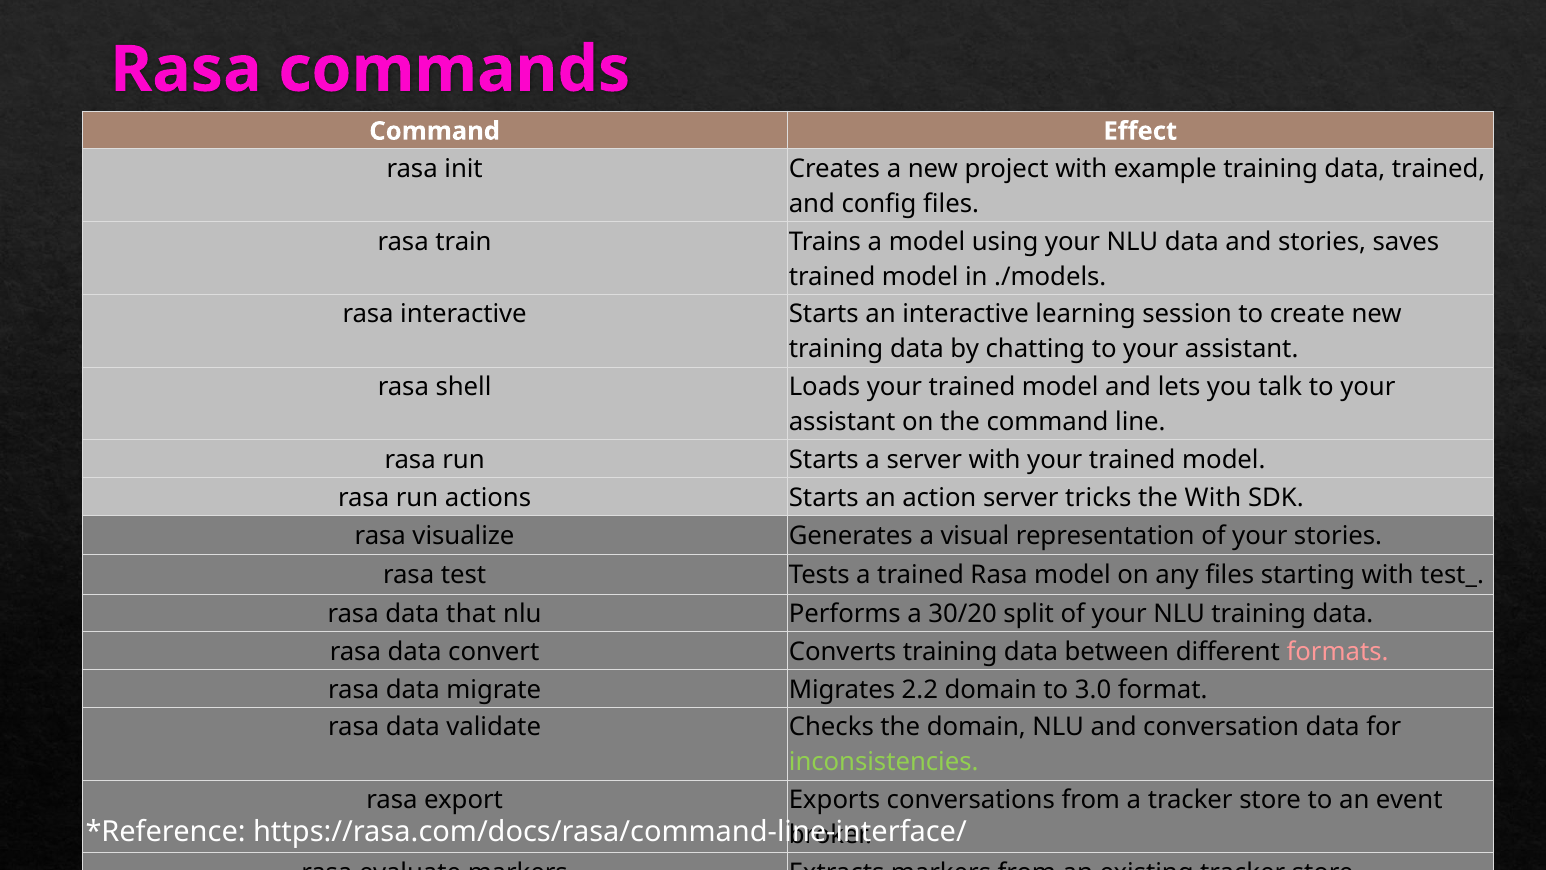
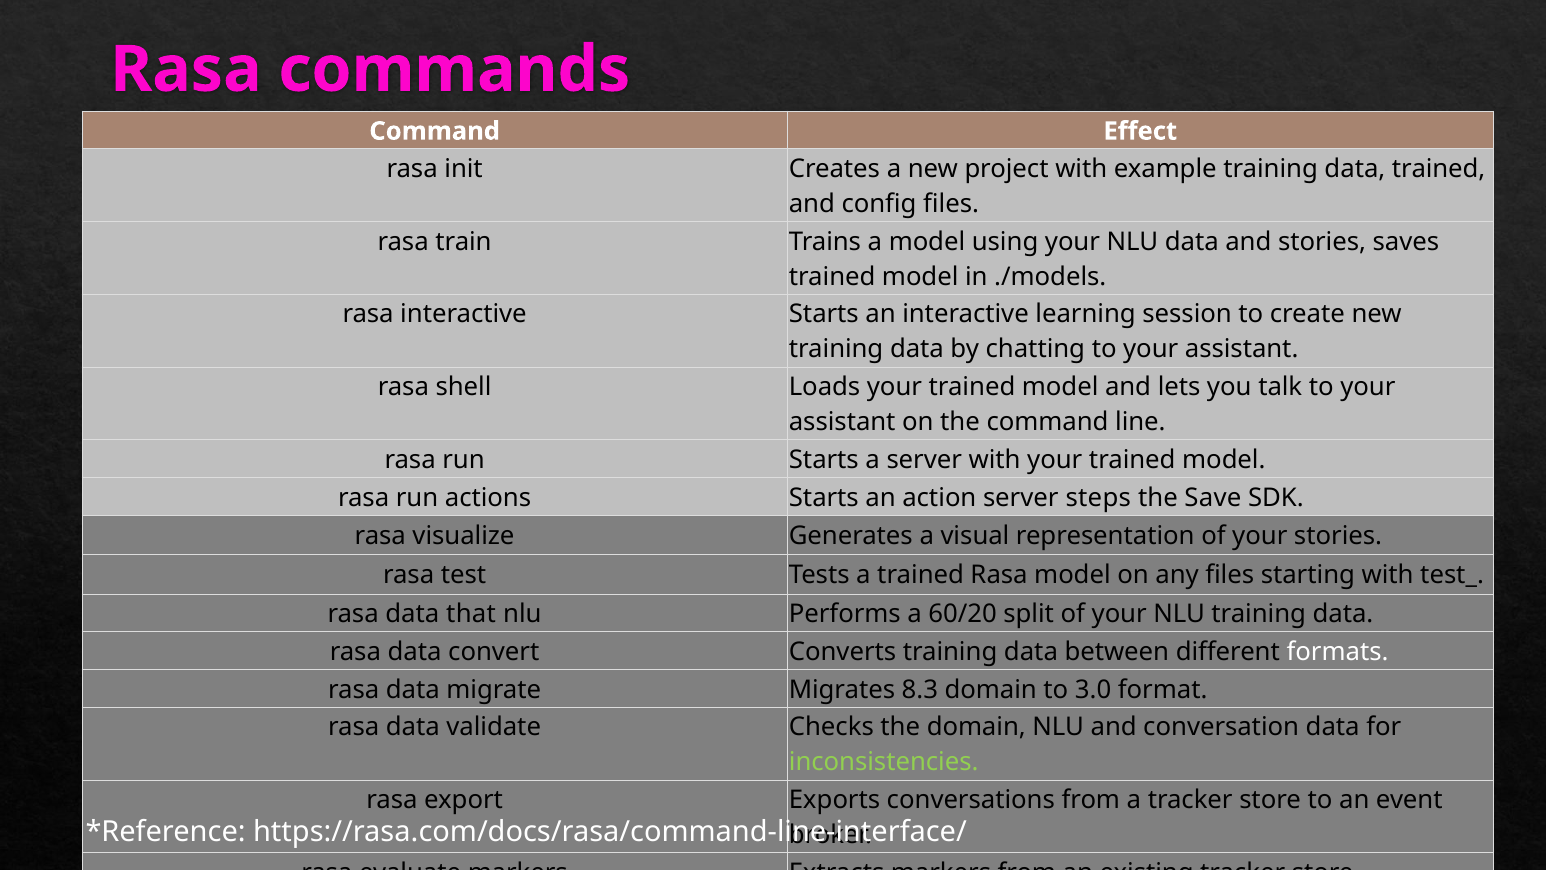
tricks: tricks -> steps
the With: With -> Save
30/20: 30/20 -> 60/20
formats colour: pink -> white
2.2: 2.2 -> 8.3
